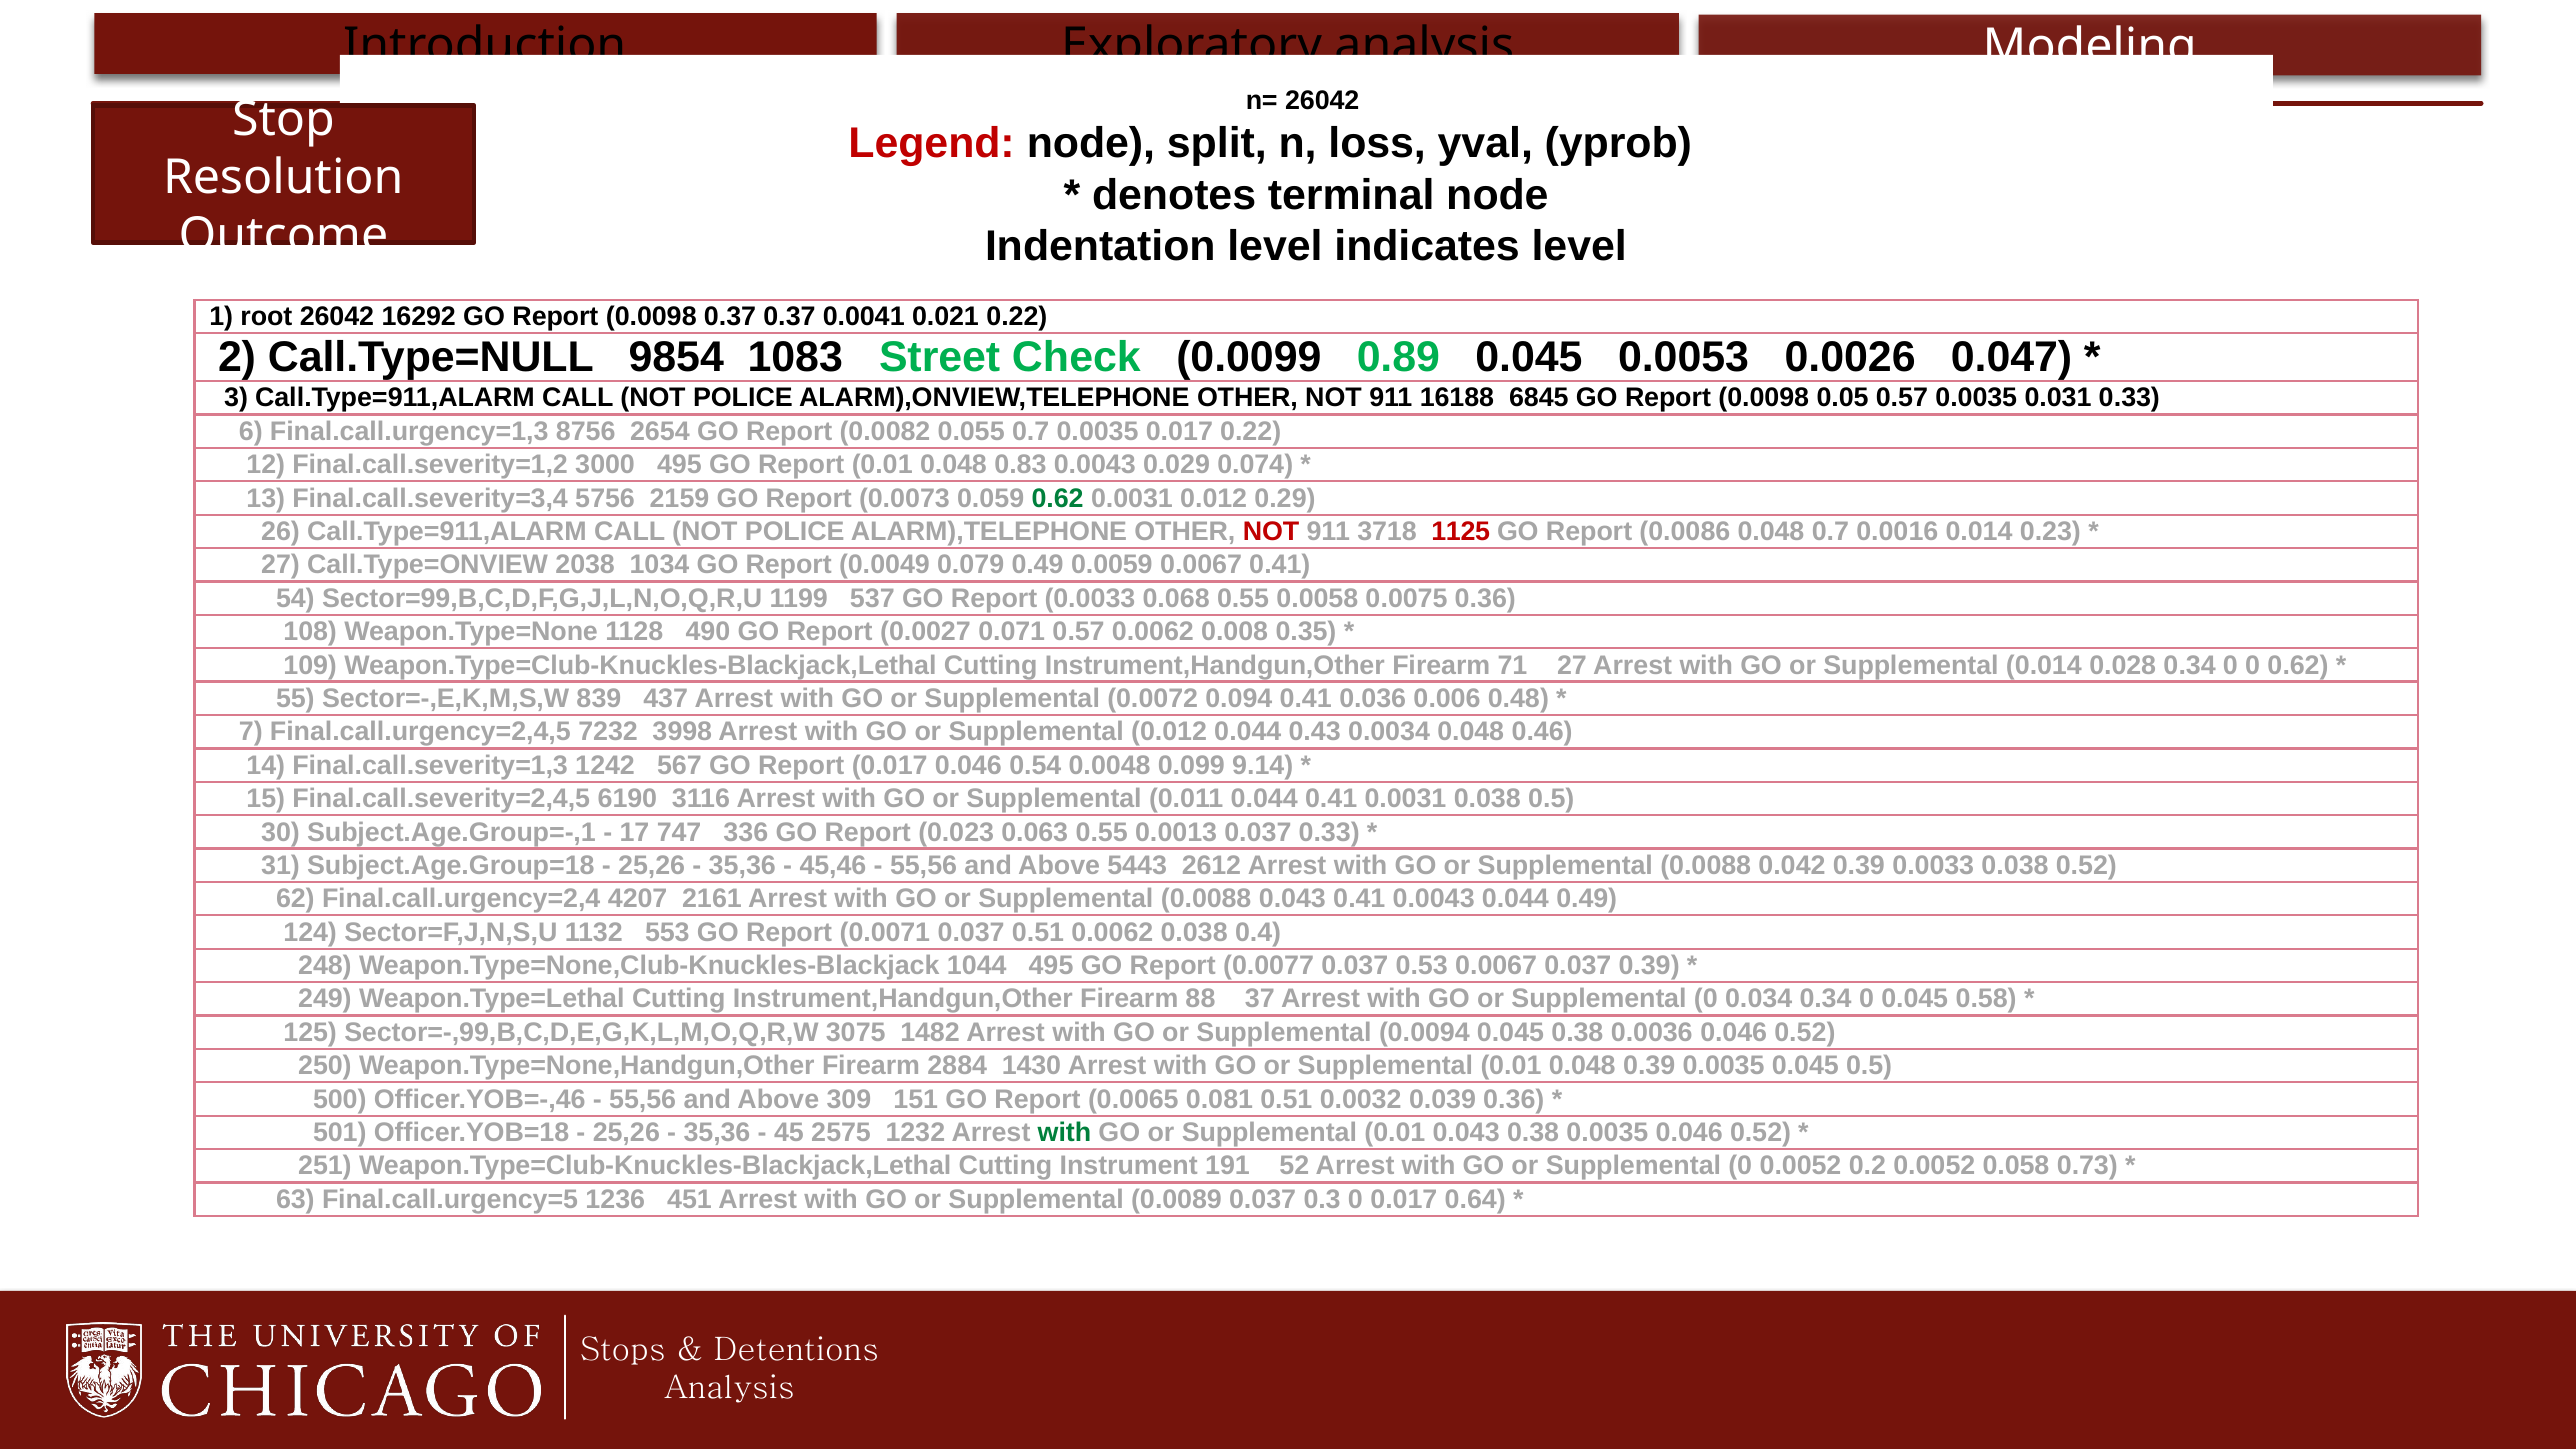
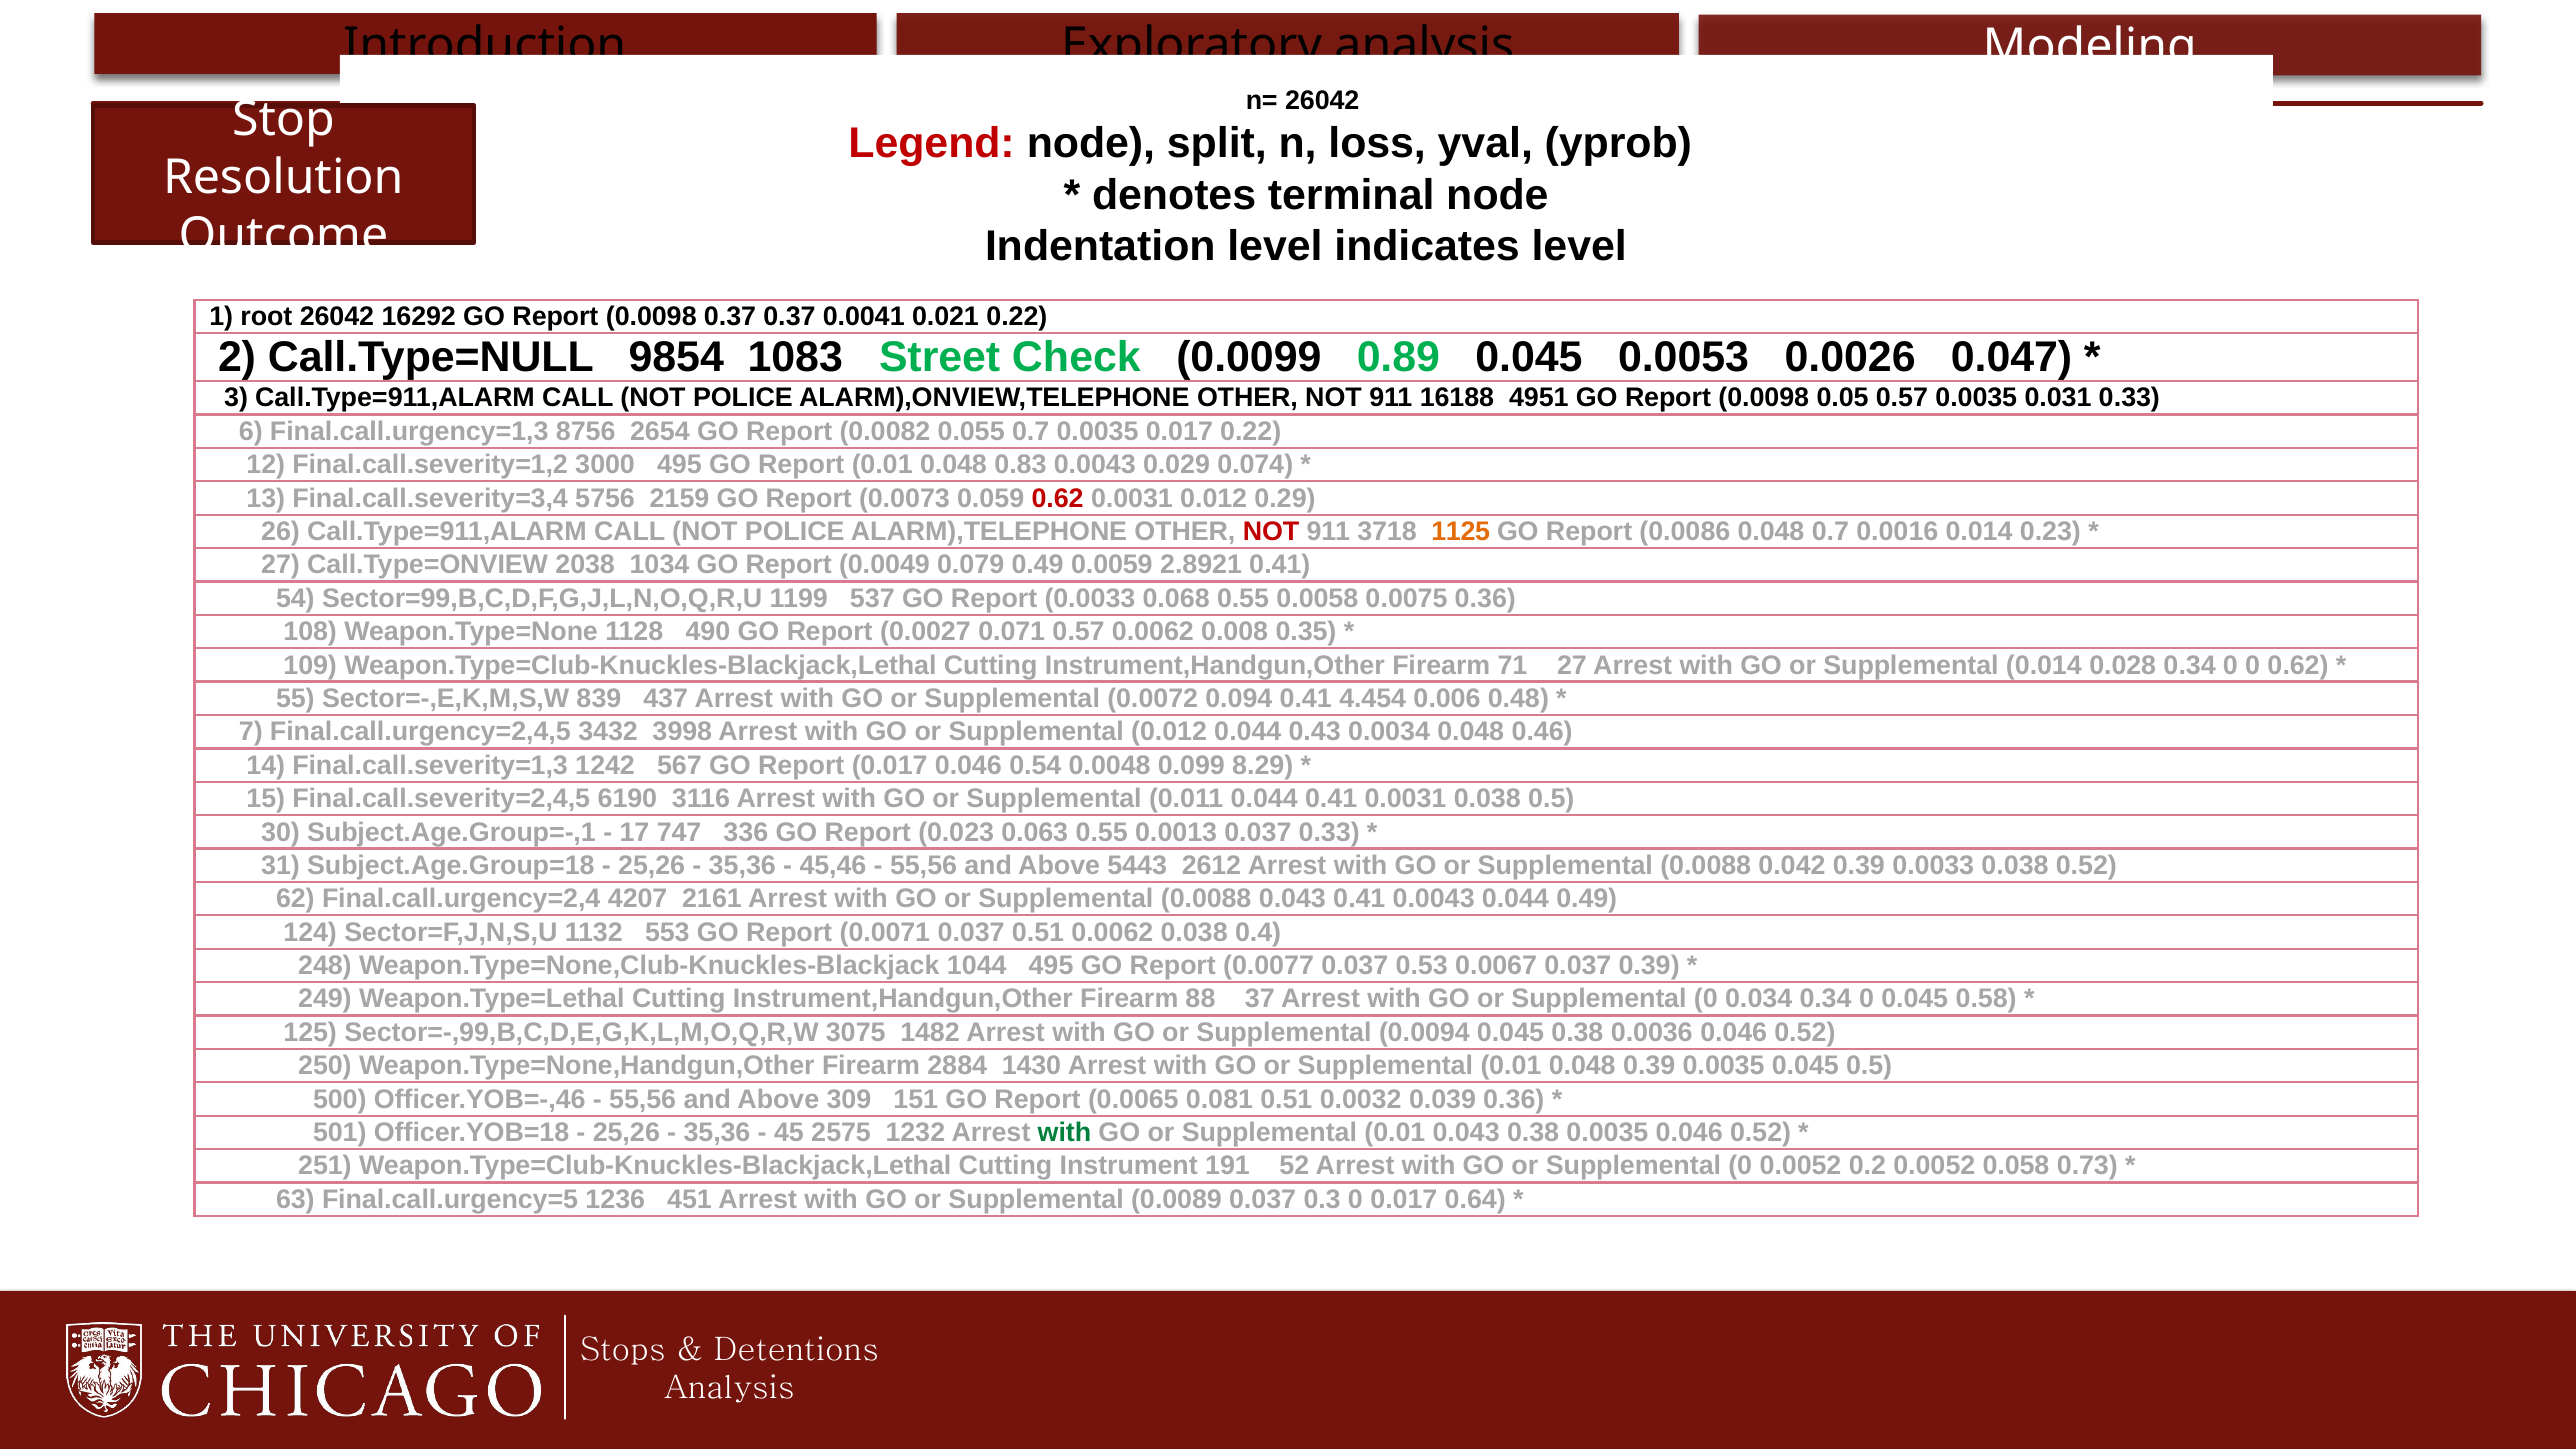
6845: 6845 -> 4951
0.62 at (1058, 498) colour: green -> red
1125 colour: red -> orange
0.0059 0.0067: 0.0067 -> 2.8921
0.036: 0.036 -> 4.454
7232: 7232 -> 3432
9.14: 9.14 -> 8.29
